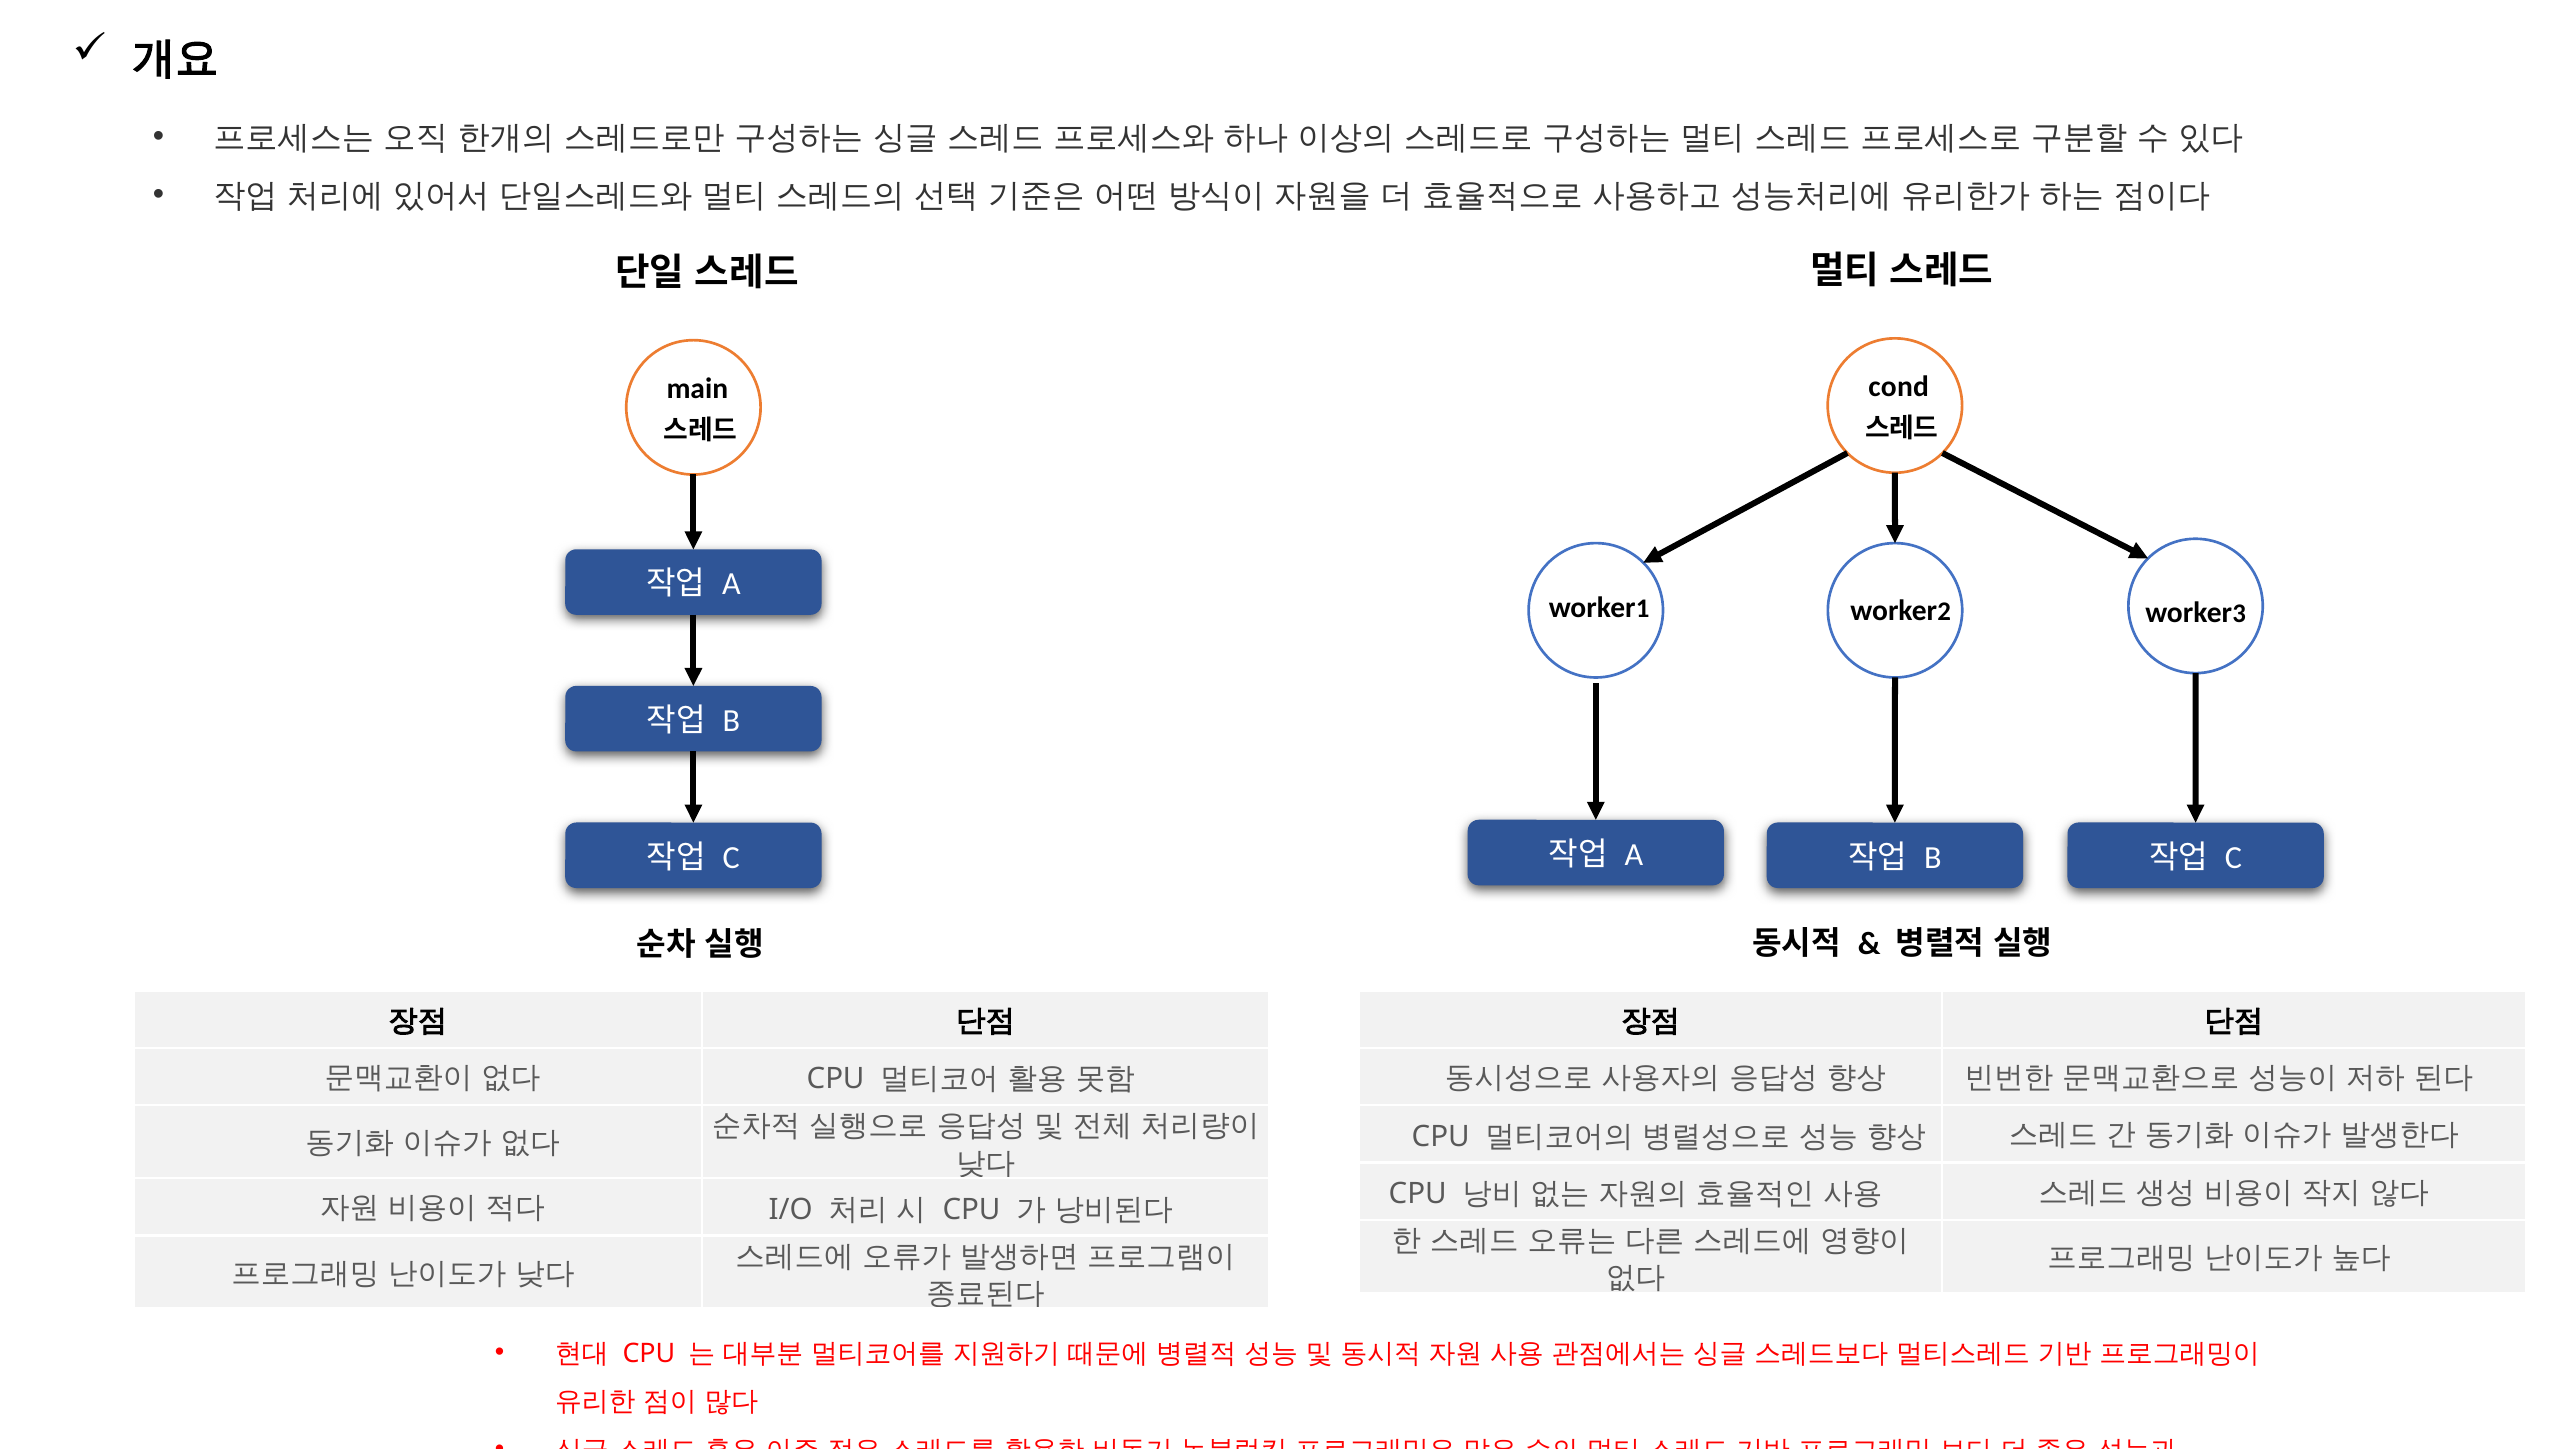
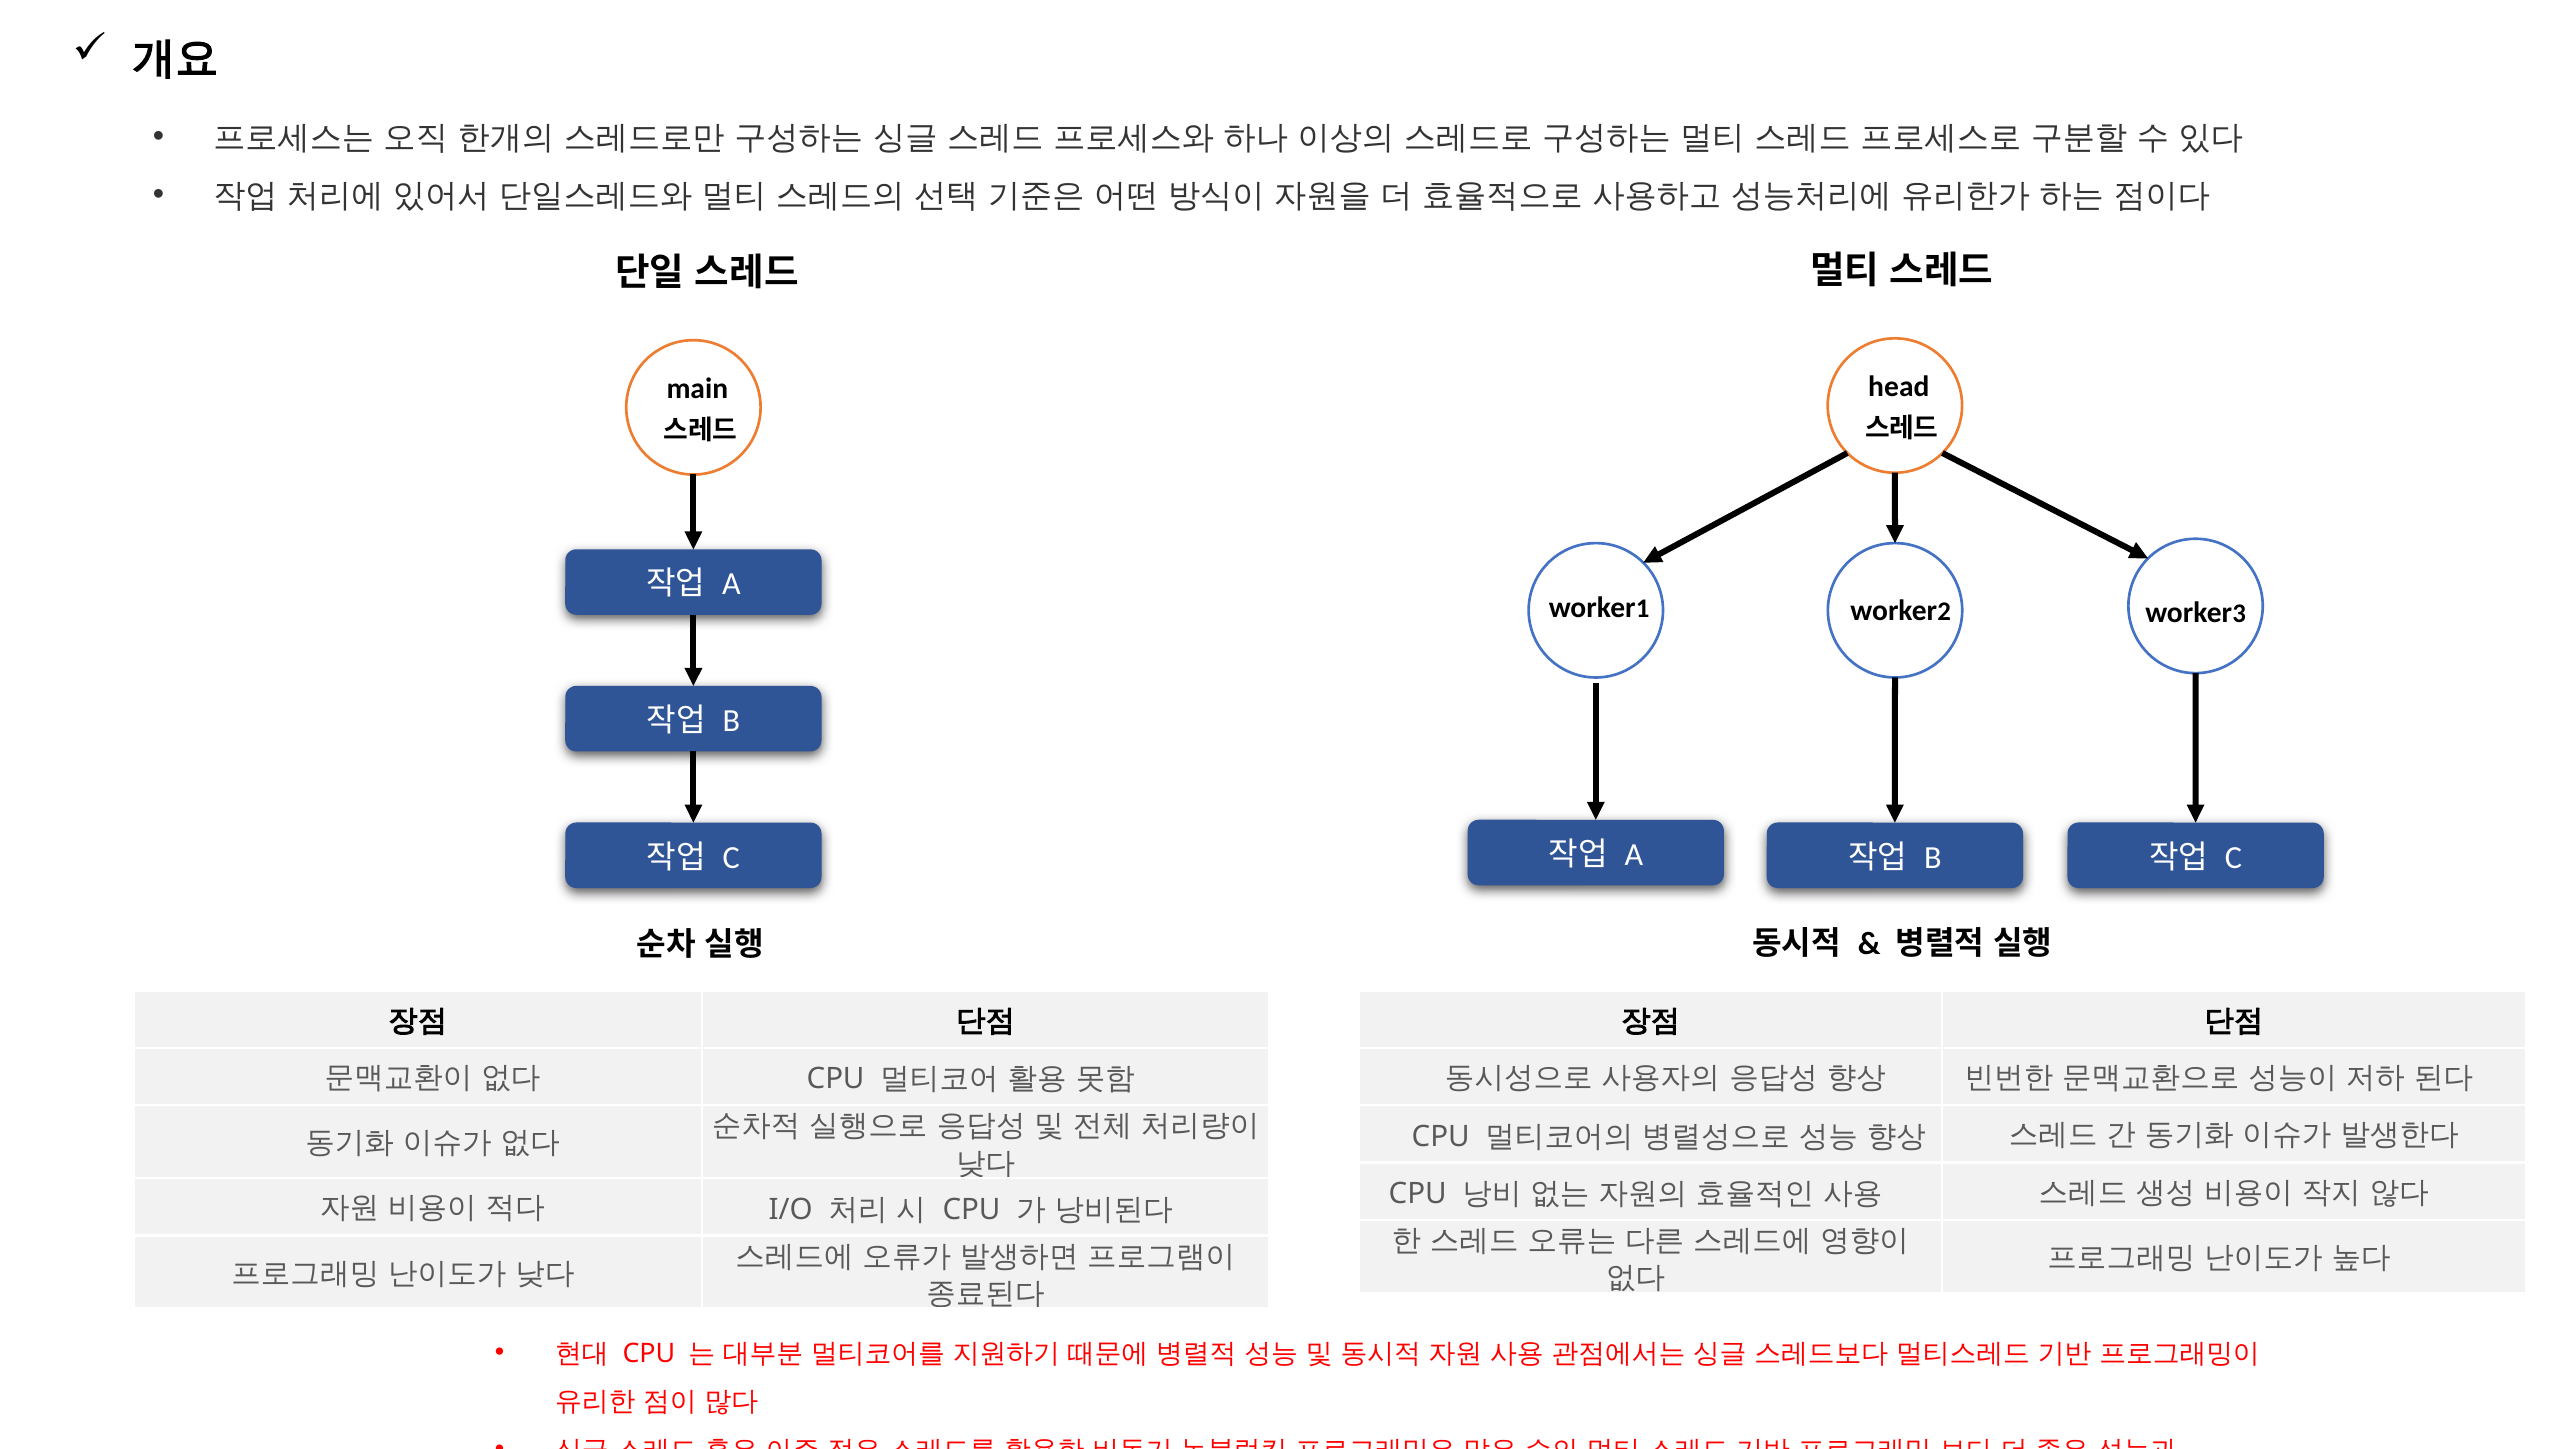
cond: cond -> head
